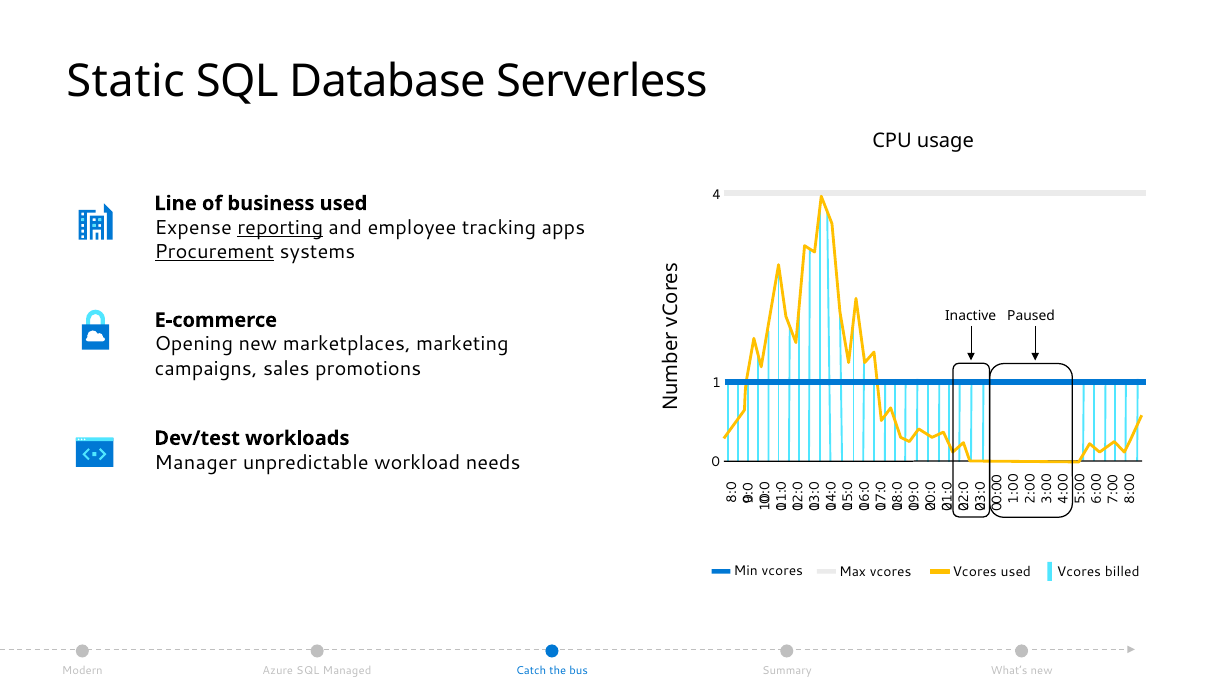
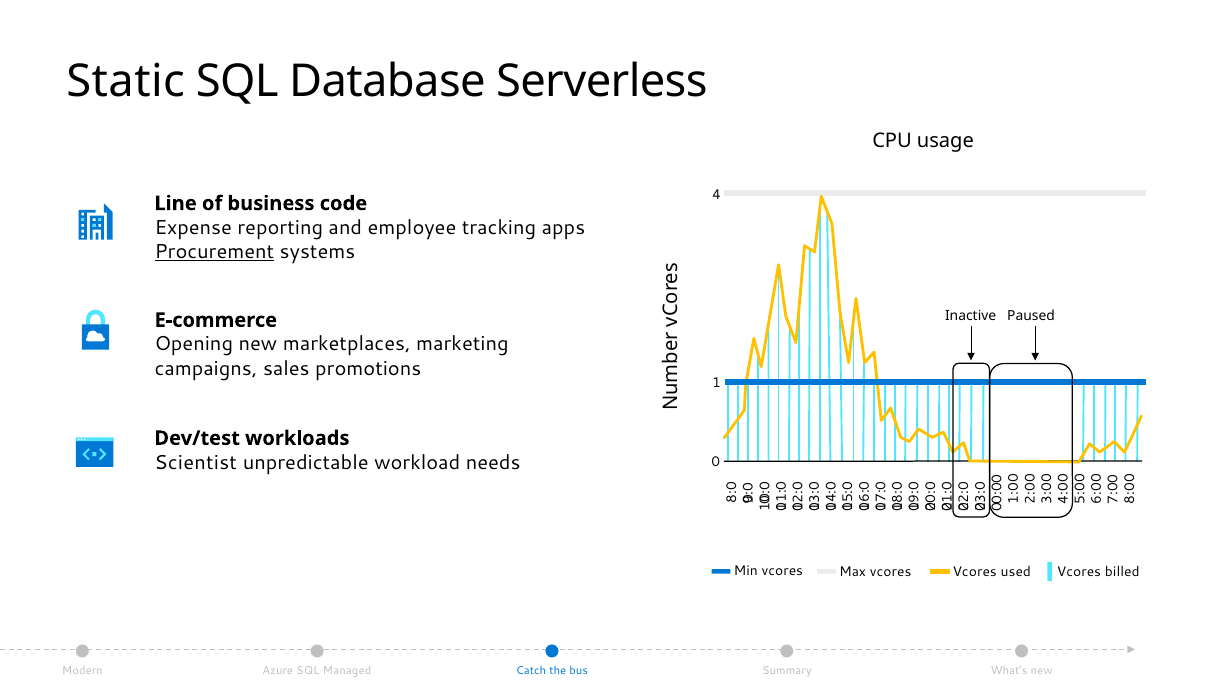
business used: used -> code
reporting underline: present -> none
Manager: Manager -> Scientist
